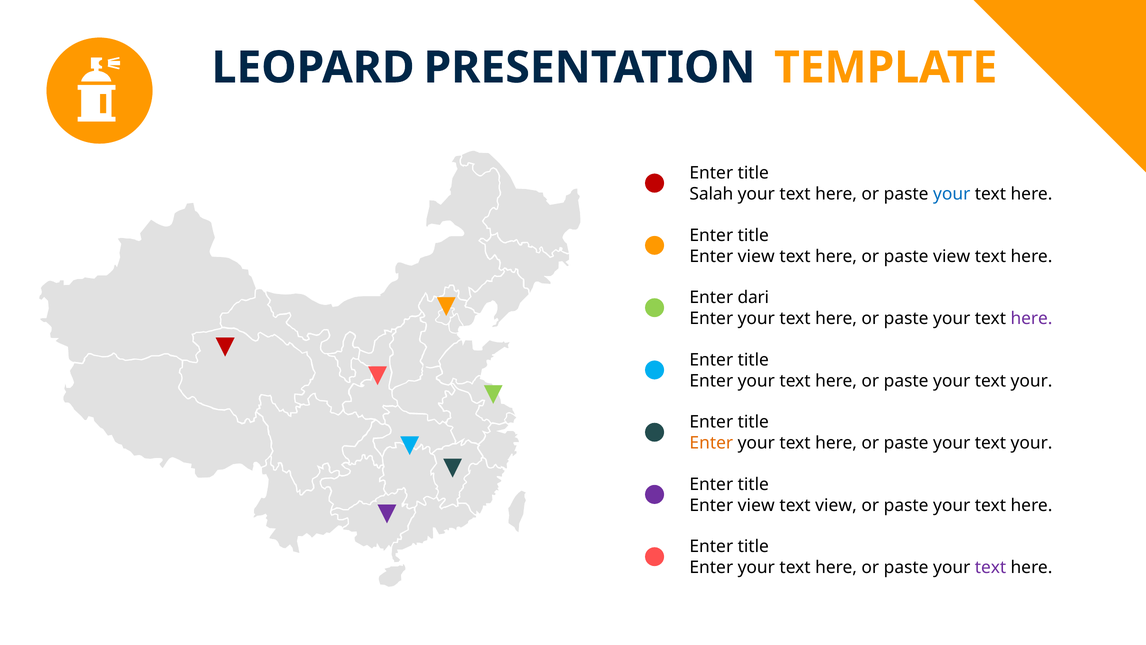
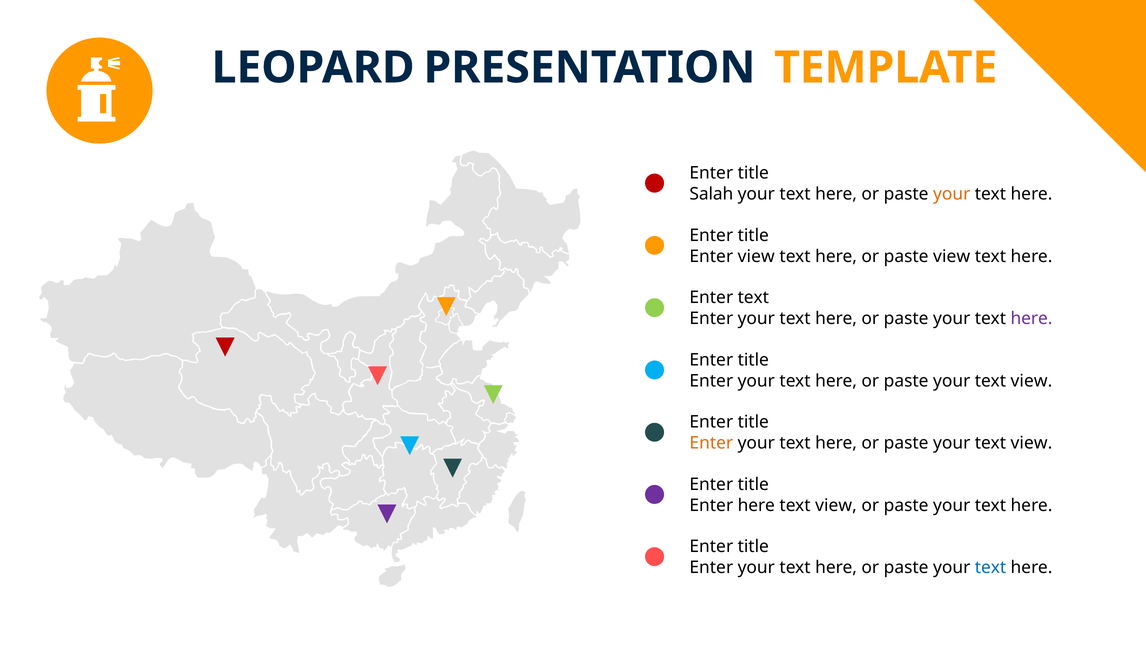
your at (952, 194) colour: blue -> orange
Enter dari: dari -> text
your at (1032, 381): your -> view
your at (1032, 443): your -> view
view at (756, 505): view -> here
text at (991, 567) colour: purple -> blue
